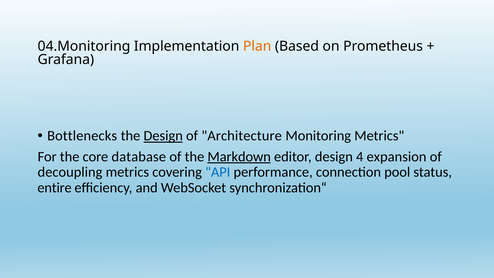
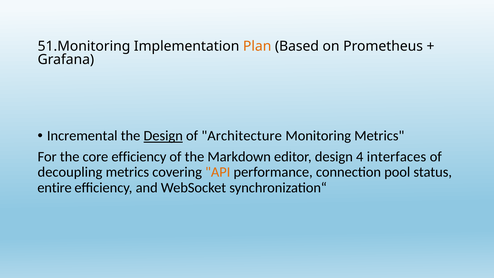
04.Monitoring: 04.Monitoring -> 51.Monitoring
Bottlenecks: Bottlenecks -> Incremental
core database: database -> efficiency
Markdown underline: present -> none
expansion: expansion -> interfaces
API colour: blue -> orange
